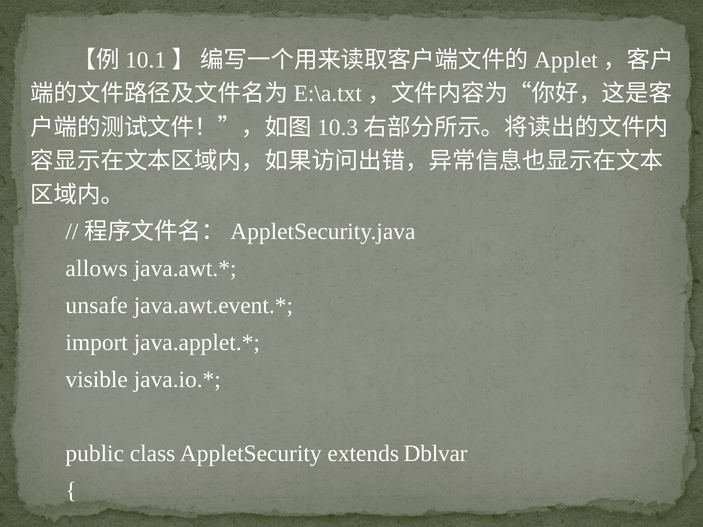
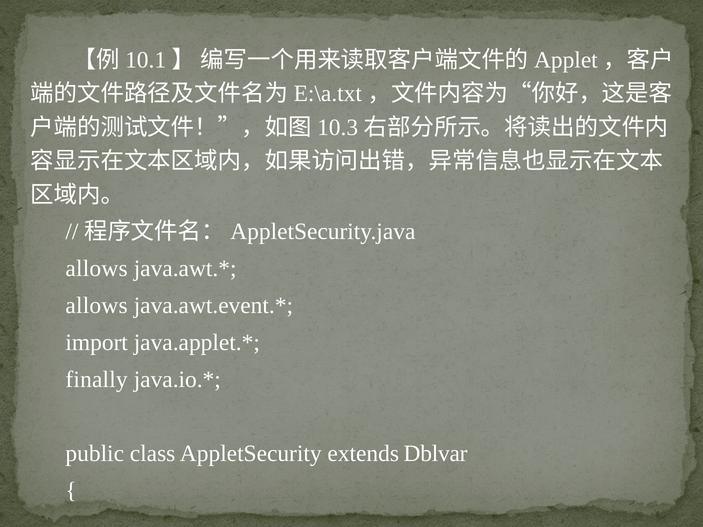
unsafe at (97, 306): unsafe -> allows
visible: visible -> finally
